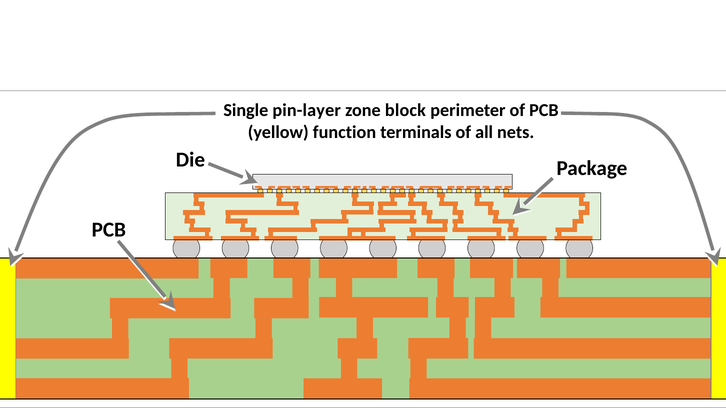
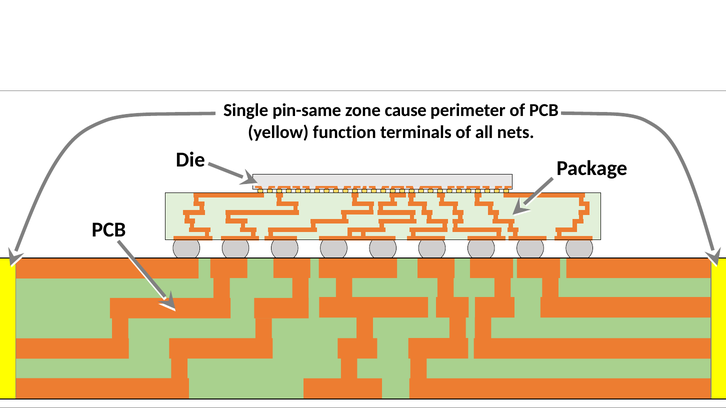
pin-layer: pin-layer -> pin-same
block: block -> cause
